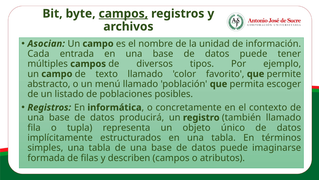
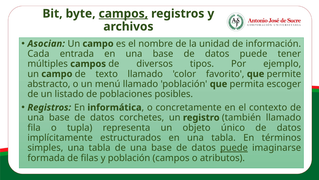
producirá: producirá -> corchetes
puede at (234, 147) underline: none -> present
y describen: describen -> población
